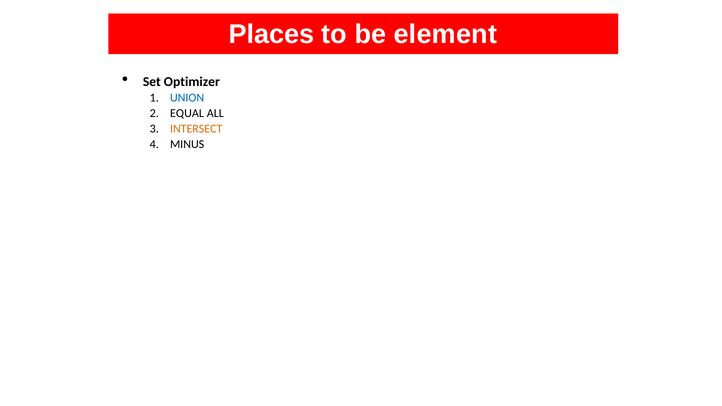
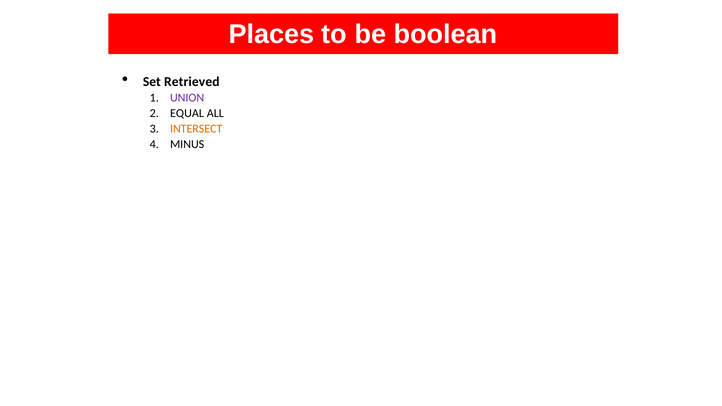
element: element -> boolean
Optimizer: Optimizer -> Retrieved
UNION colour: blue -> purple
